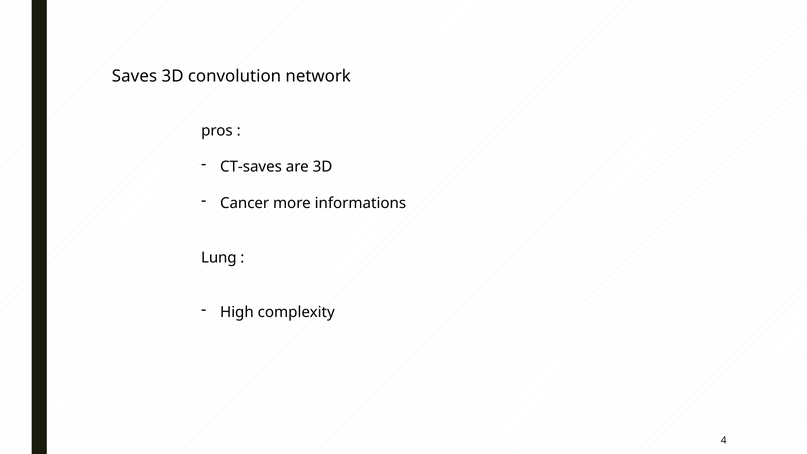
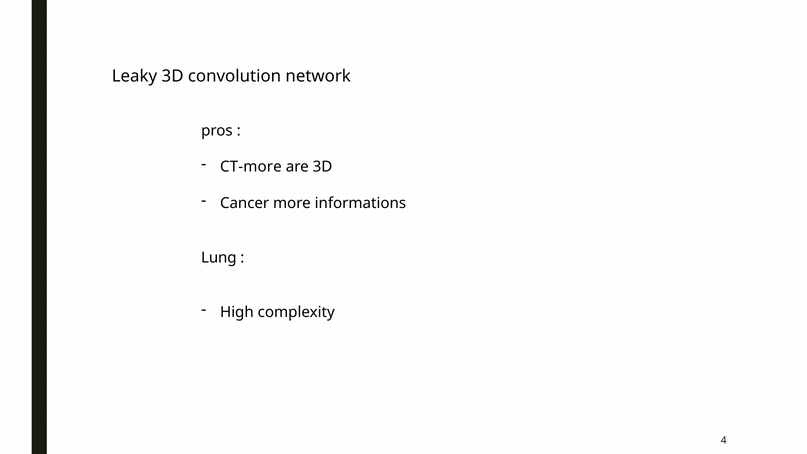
Saves: Saves -> Leaky
CT-saves: CT-saves -> CT-more
